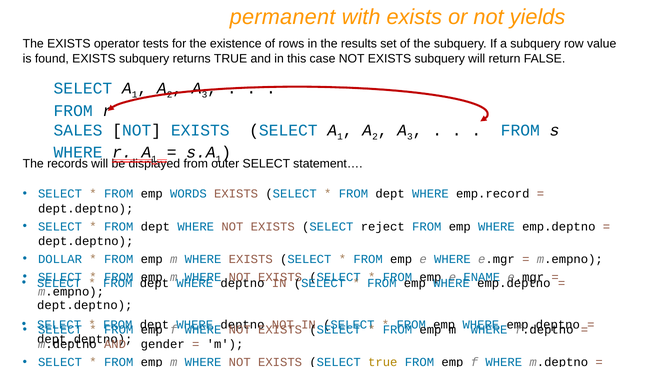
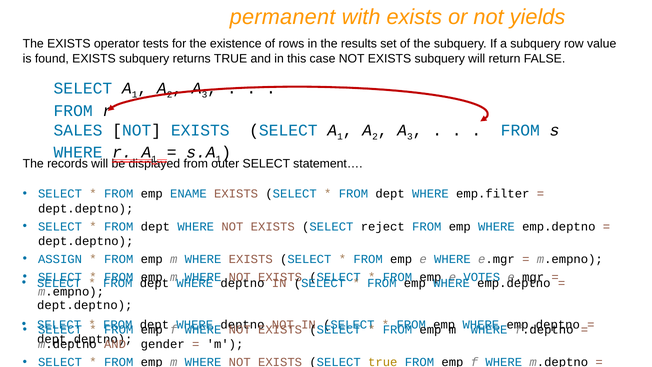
WORDS: WORDS -> ENAME
emp.record: emp.record -> emp.filter
DOLLAR: DOLLAR -> ASSIGN
ENAME: ENAME -> VOTES
